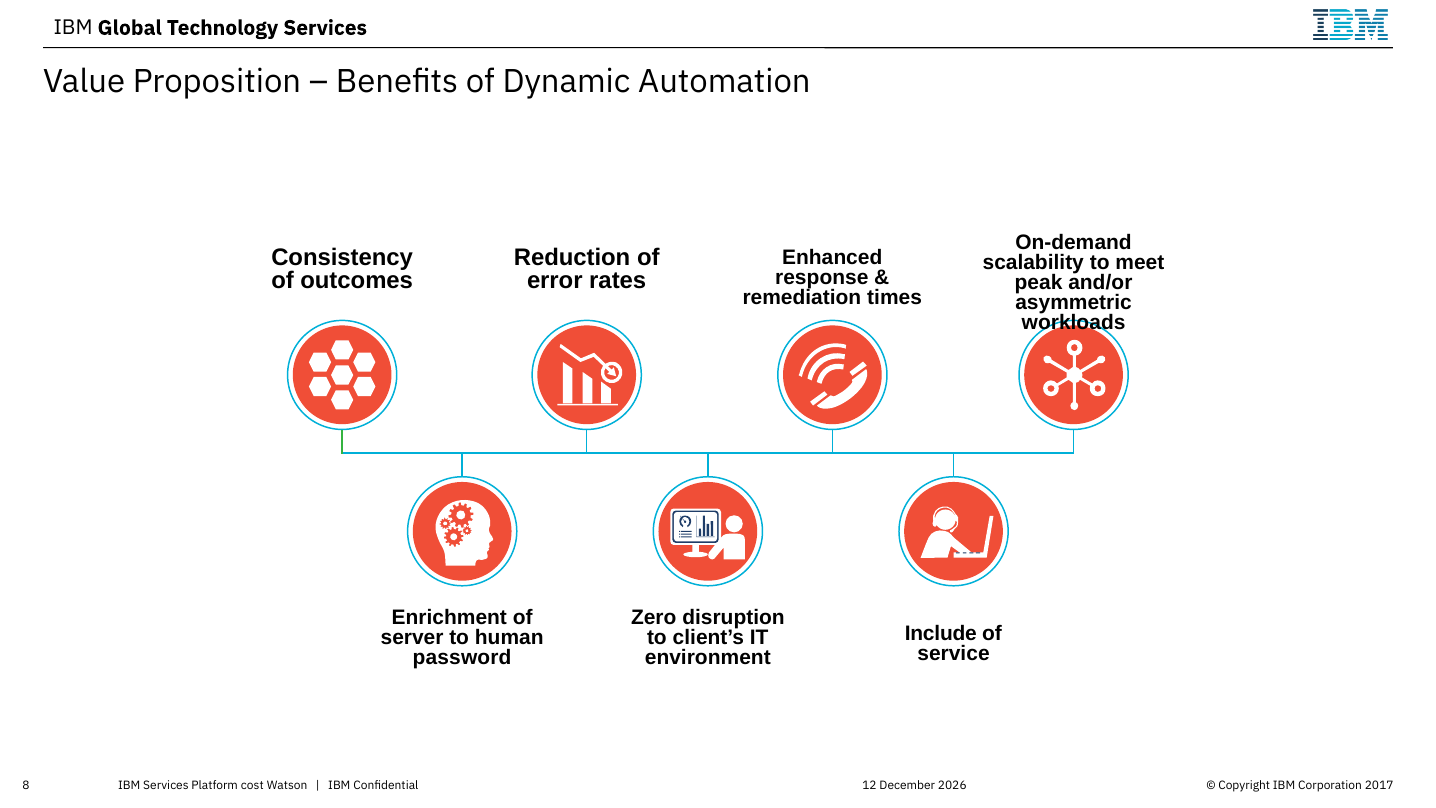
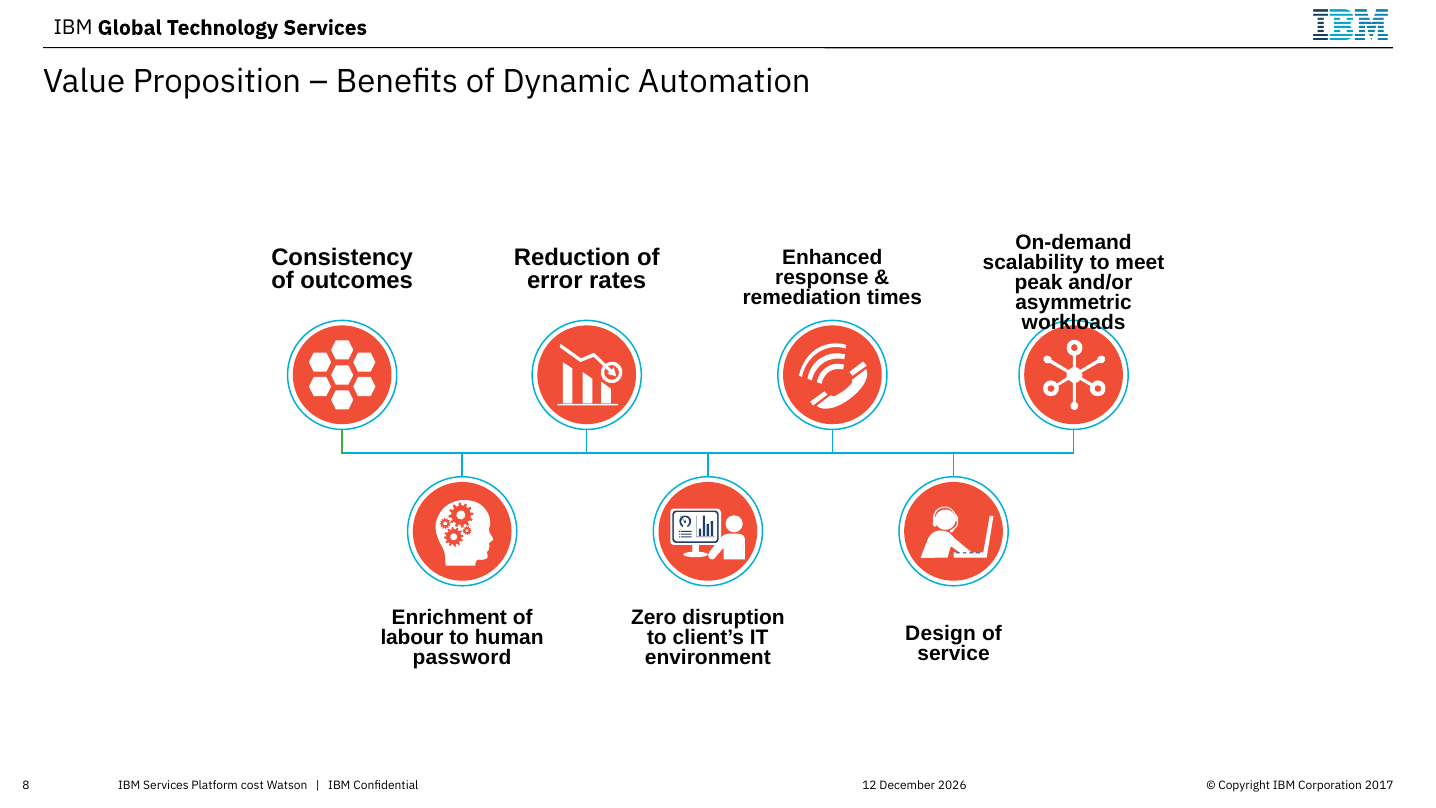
Include: Include -> Design
server: server -> labour
